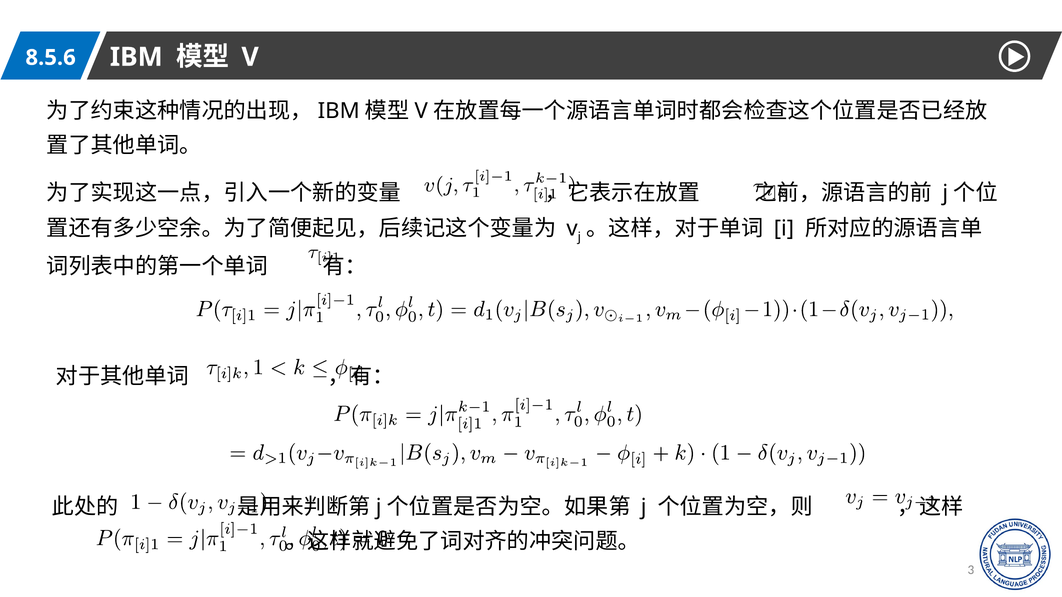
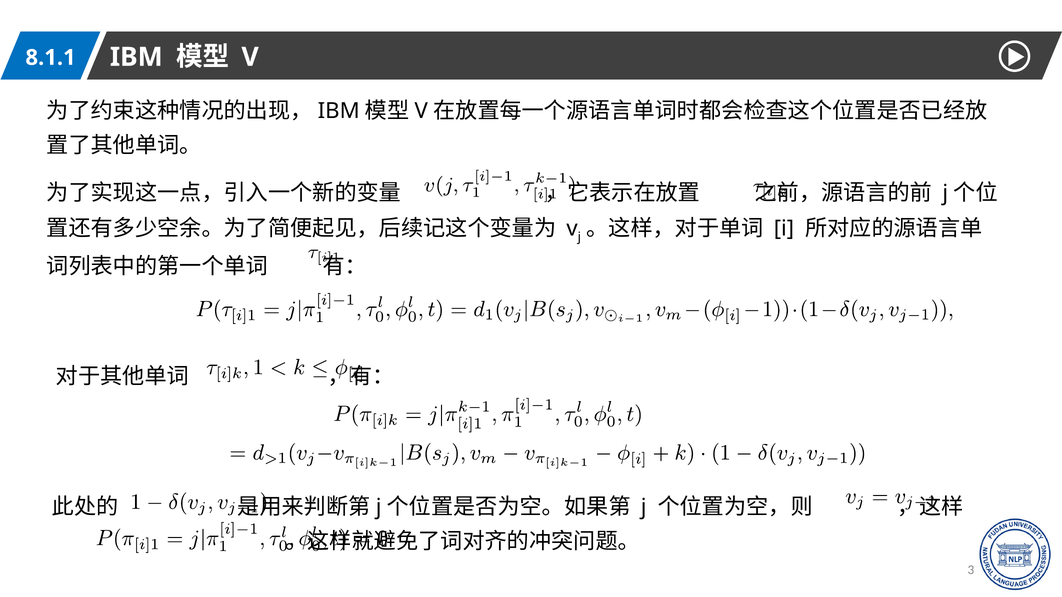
8.5.6: 8.5.6 -> 8.1.1
